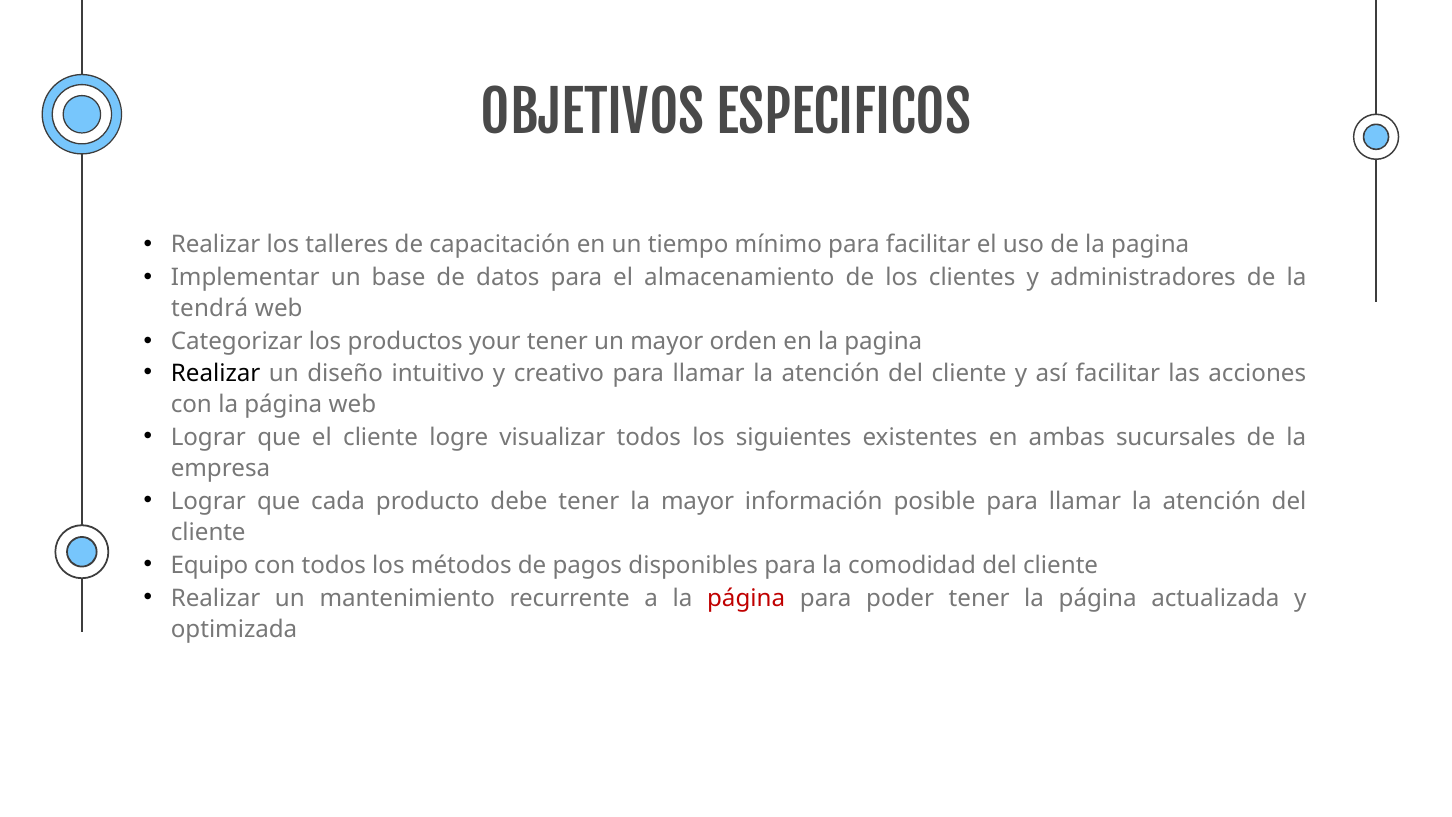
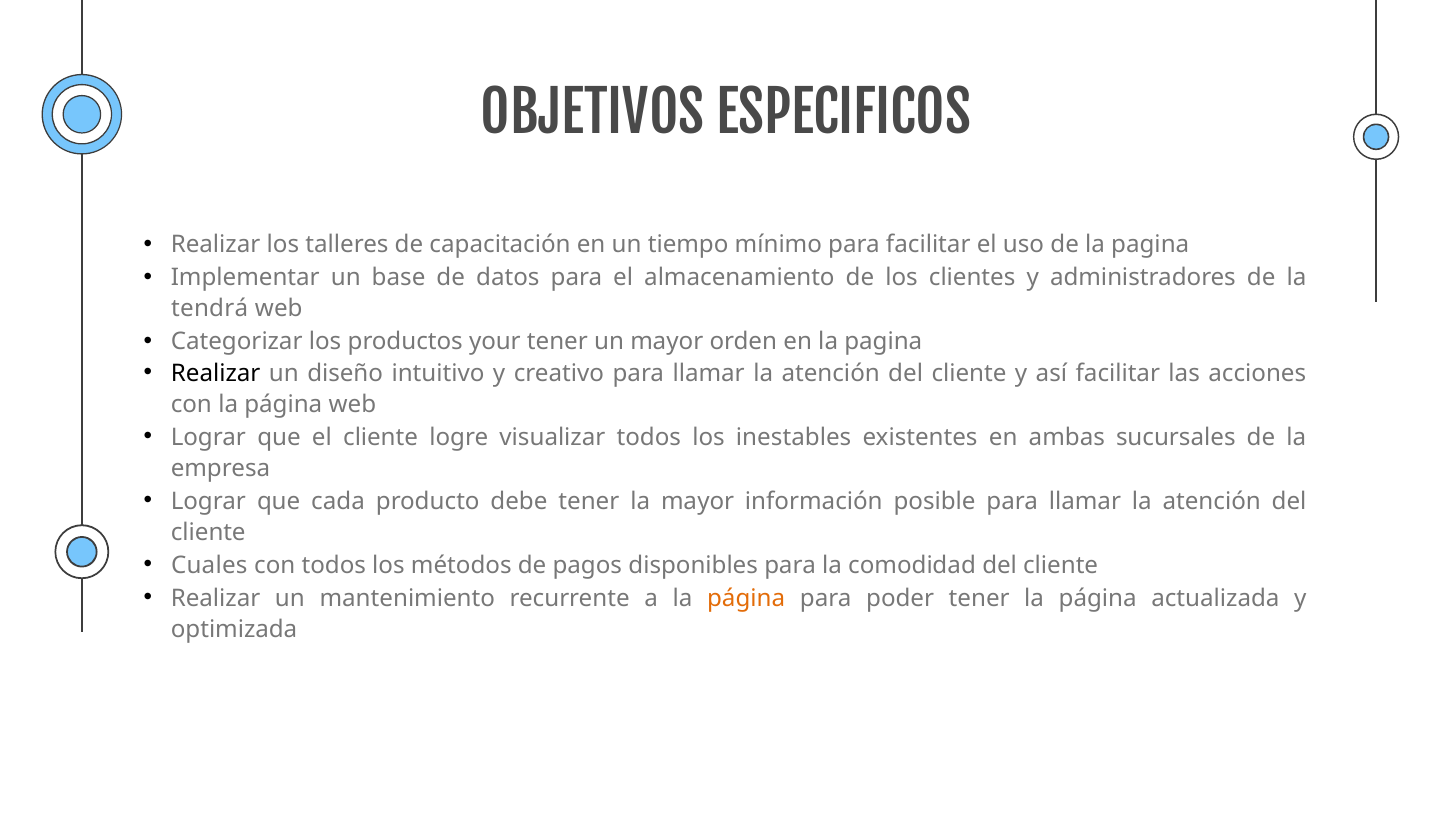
siguientes: siguientes -> inestables
Equipo: Equipo -> Cuales
página at (746, 598) colour: red -> orange
